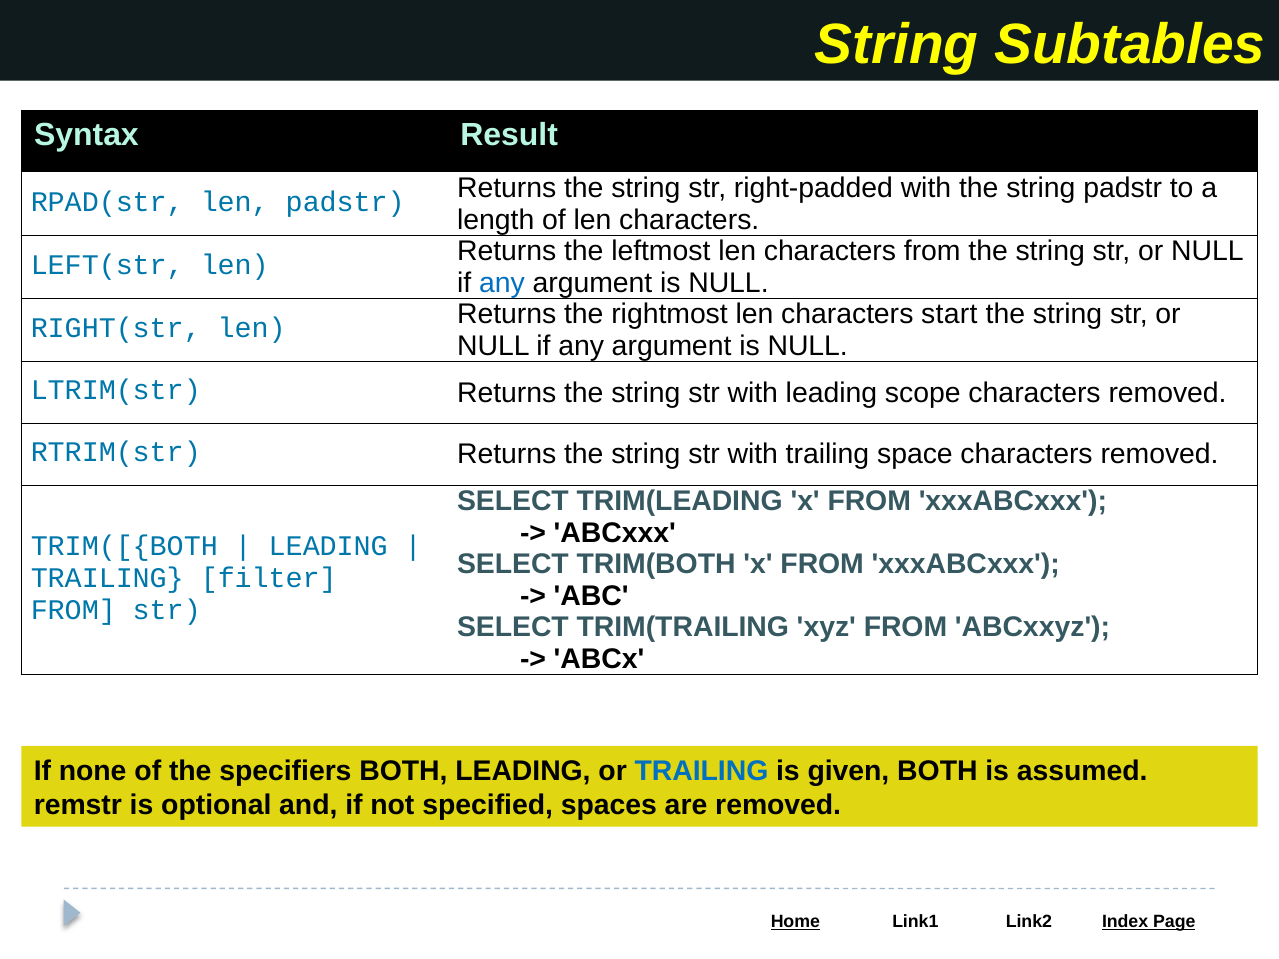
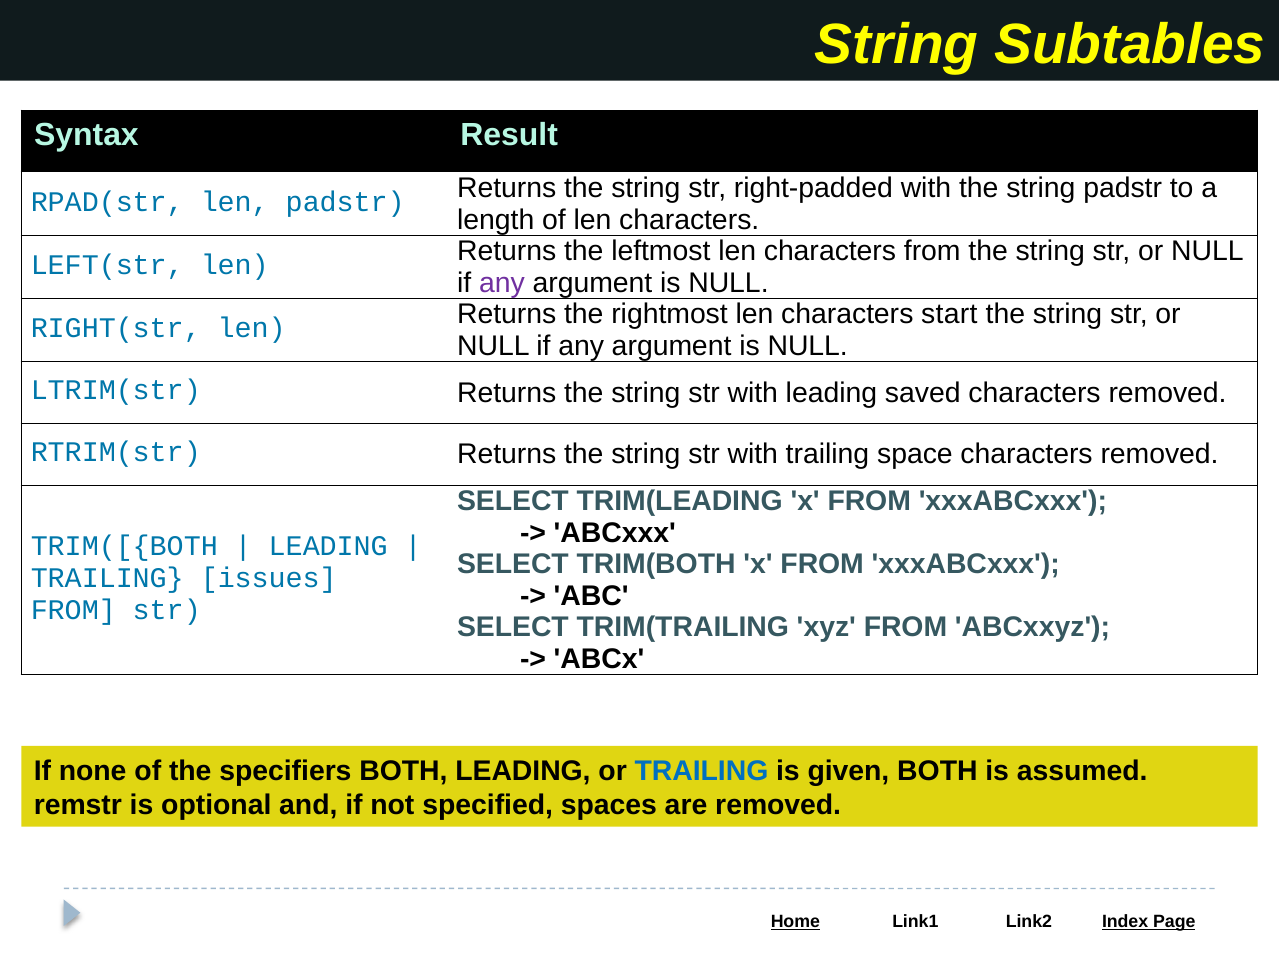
any at (502, 283) colour: blue -> purple
scope: scope -> saved
filter: filter -> issues
